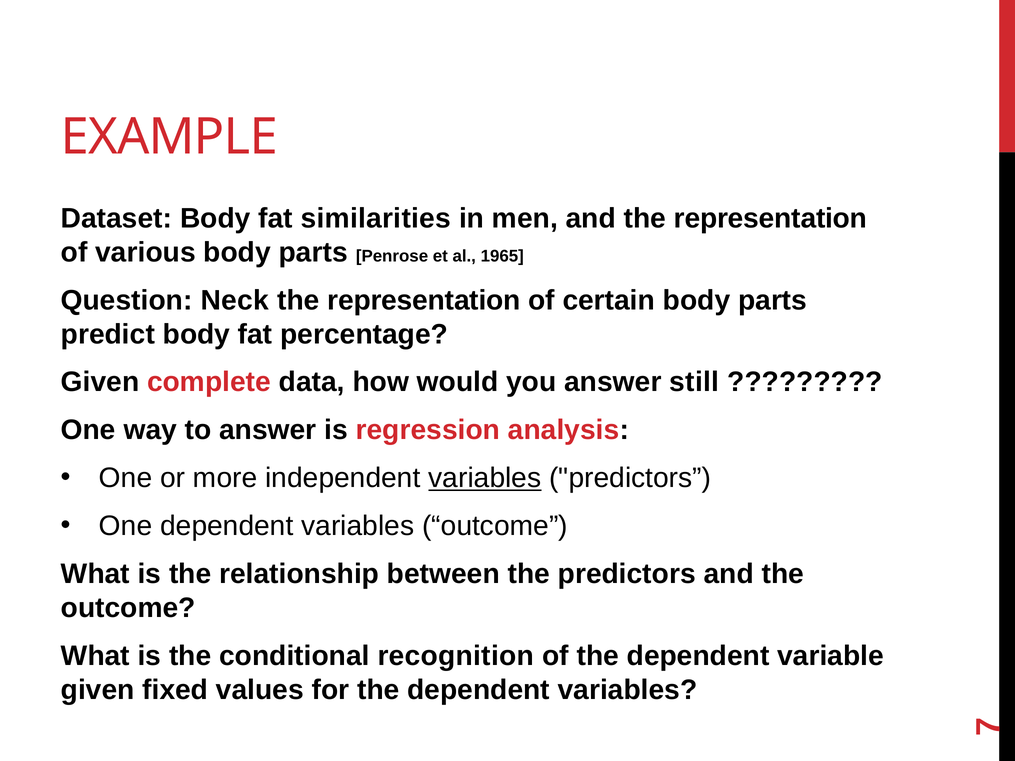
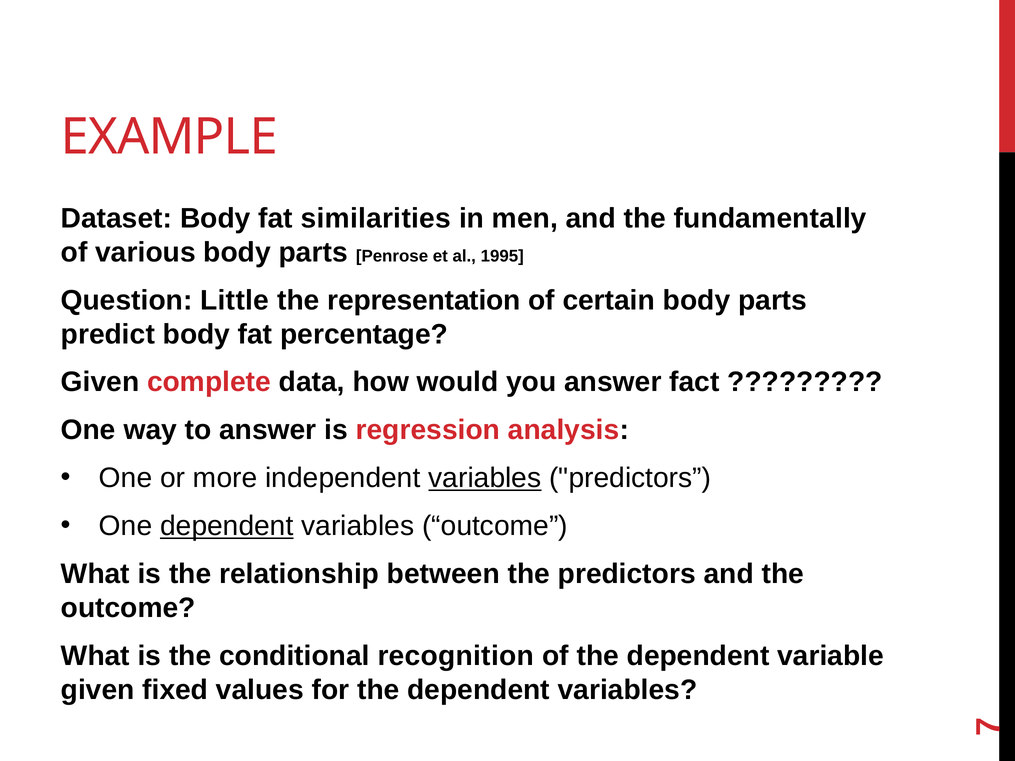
and the representation: representation -> fundamentally
1965: 1965 -> 1995
Neck: Neck -> Little
still: still -> fact
dependent at (227, 526) underline: none -> present
